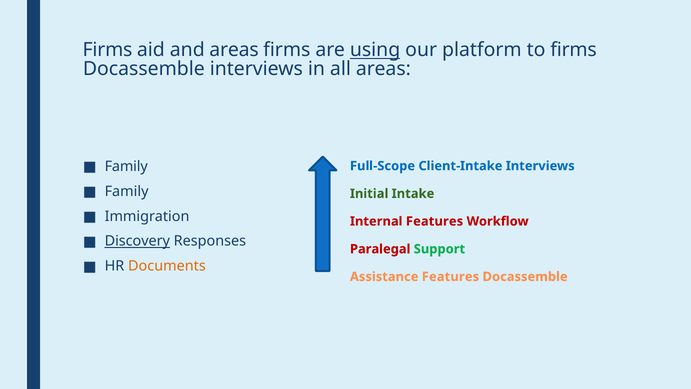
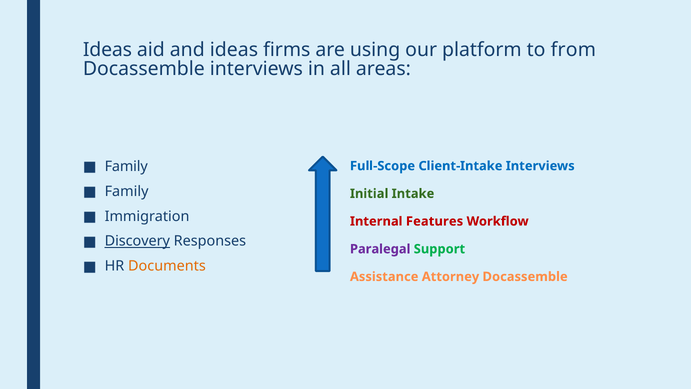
Firms at (108, 50): Firms -> Ideas
and areas: areas -> ideas
using underline: present -> none
to firms: firms -> from
Paralegal colour: red -> purple
Assistance Features: Features -> Attorney
